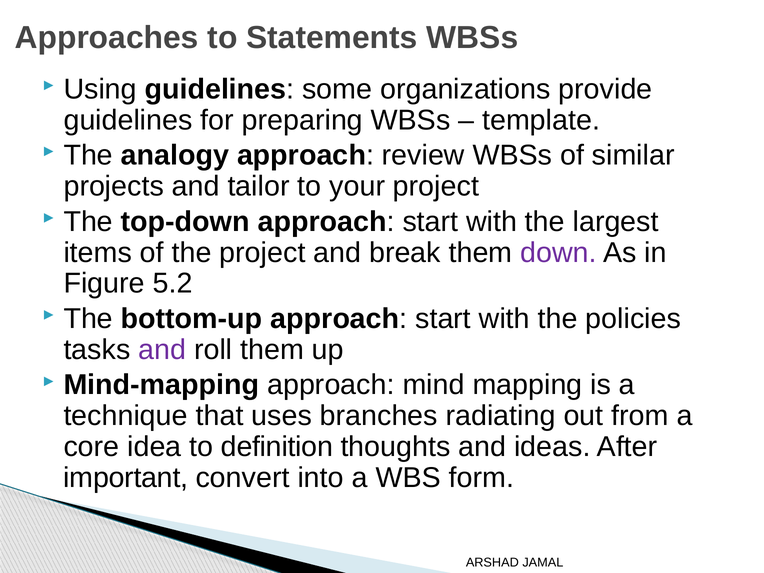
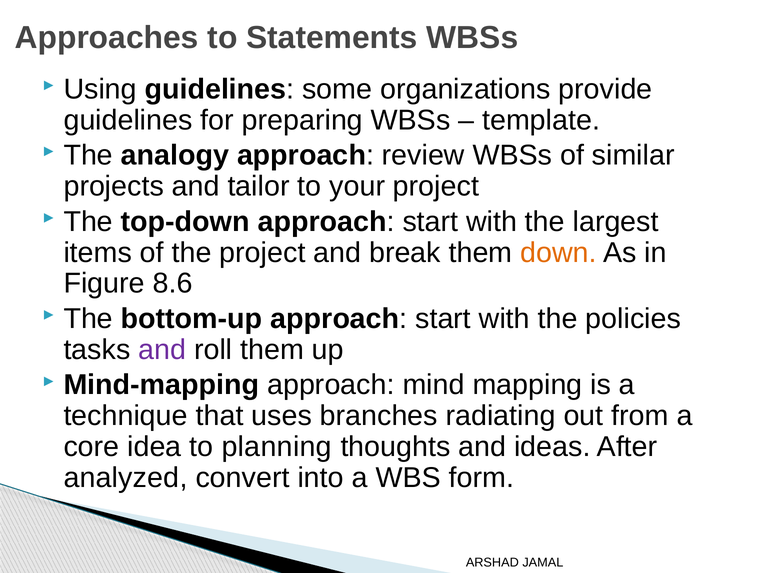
down colour: purple -> orange
5.2: 5.2 -> 8.6
definition: definition -> planning
important: important -> analyzed
